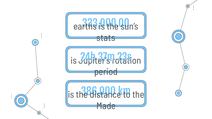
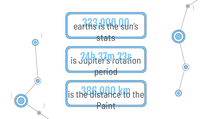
Made: Made -> Paint
